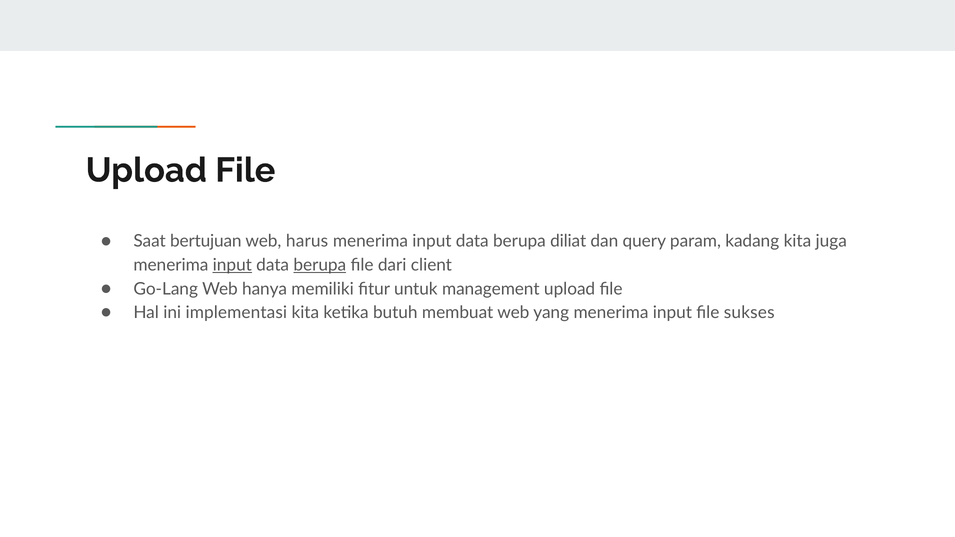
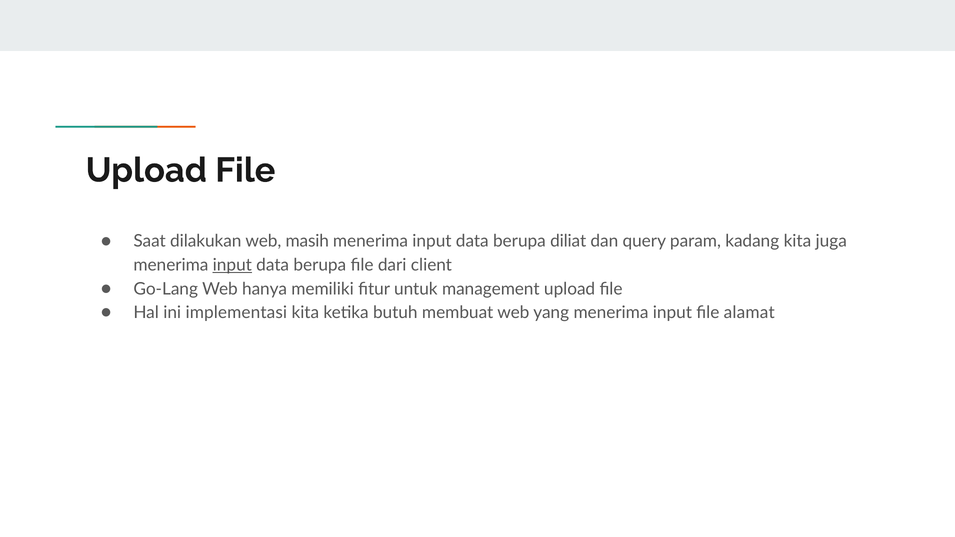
bertujuan: bertujuan -> dilakukan
harus: harus -> masih
berupa at (320, 265) underline: present -> none
sukses: sukses -> alamat
